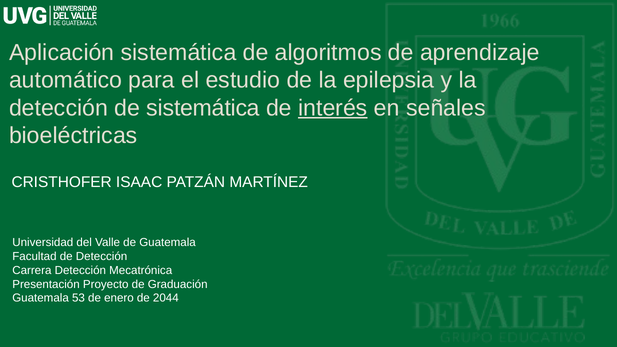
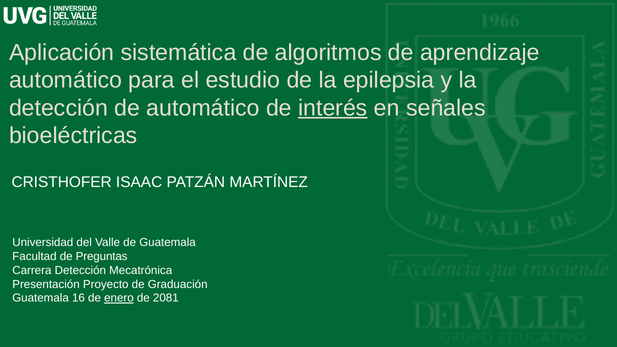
de sistemática: sistemática -> automático
de Detección: Detección -> Preguntas
53: 53 -> 16
enero underline: none -> present
2044: 2044 -> 2081
